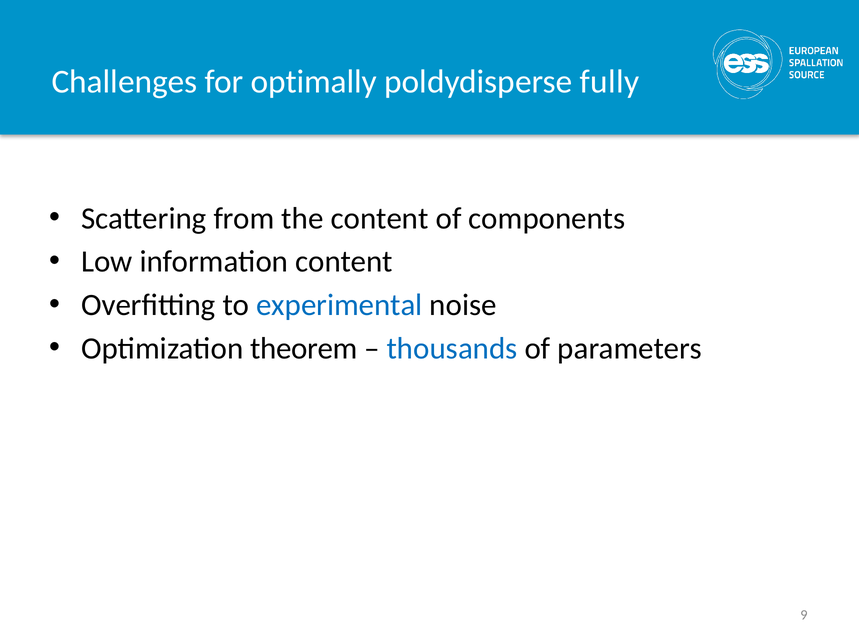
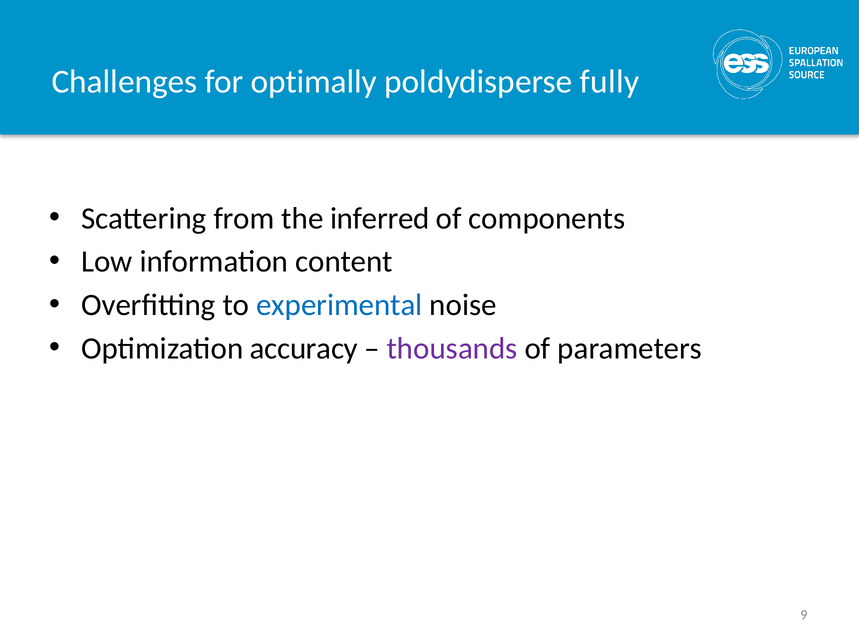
the content: content -> inferred
theorem: theorem -> accuracy
thousands colour: blue -> purple
